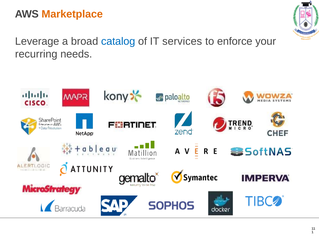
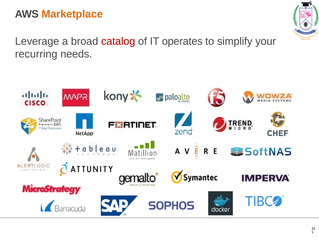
catalog colour: blue -> red
services: services -> operates
enforce: enforce -> simplify
